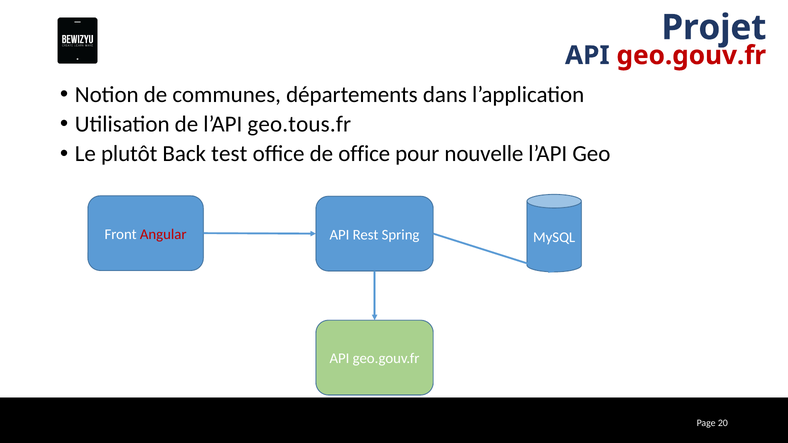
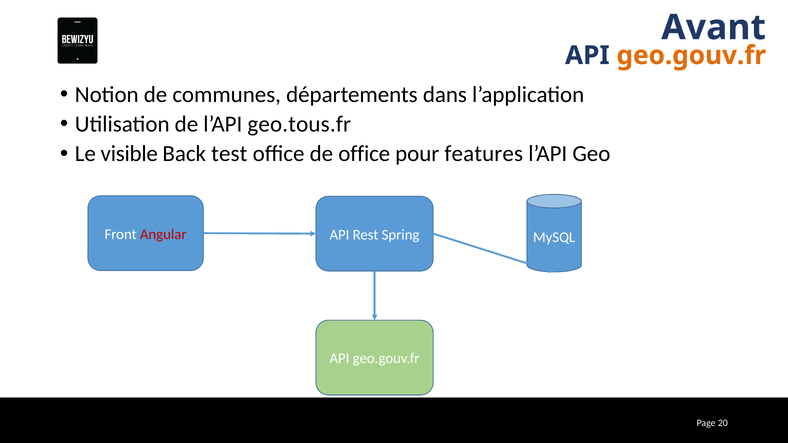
Projet: Projet -> Avant
geo.gouv.fr at (691, 55) colour: red -> orange
plutôt: plutôt -> visible
nouvelle: nouvelle -> features
